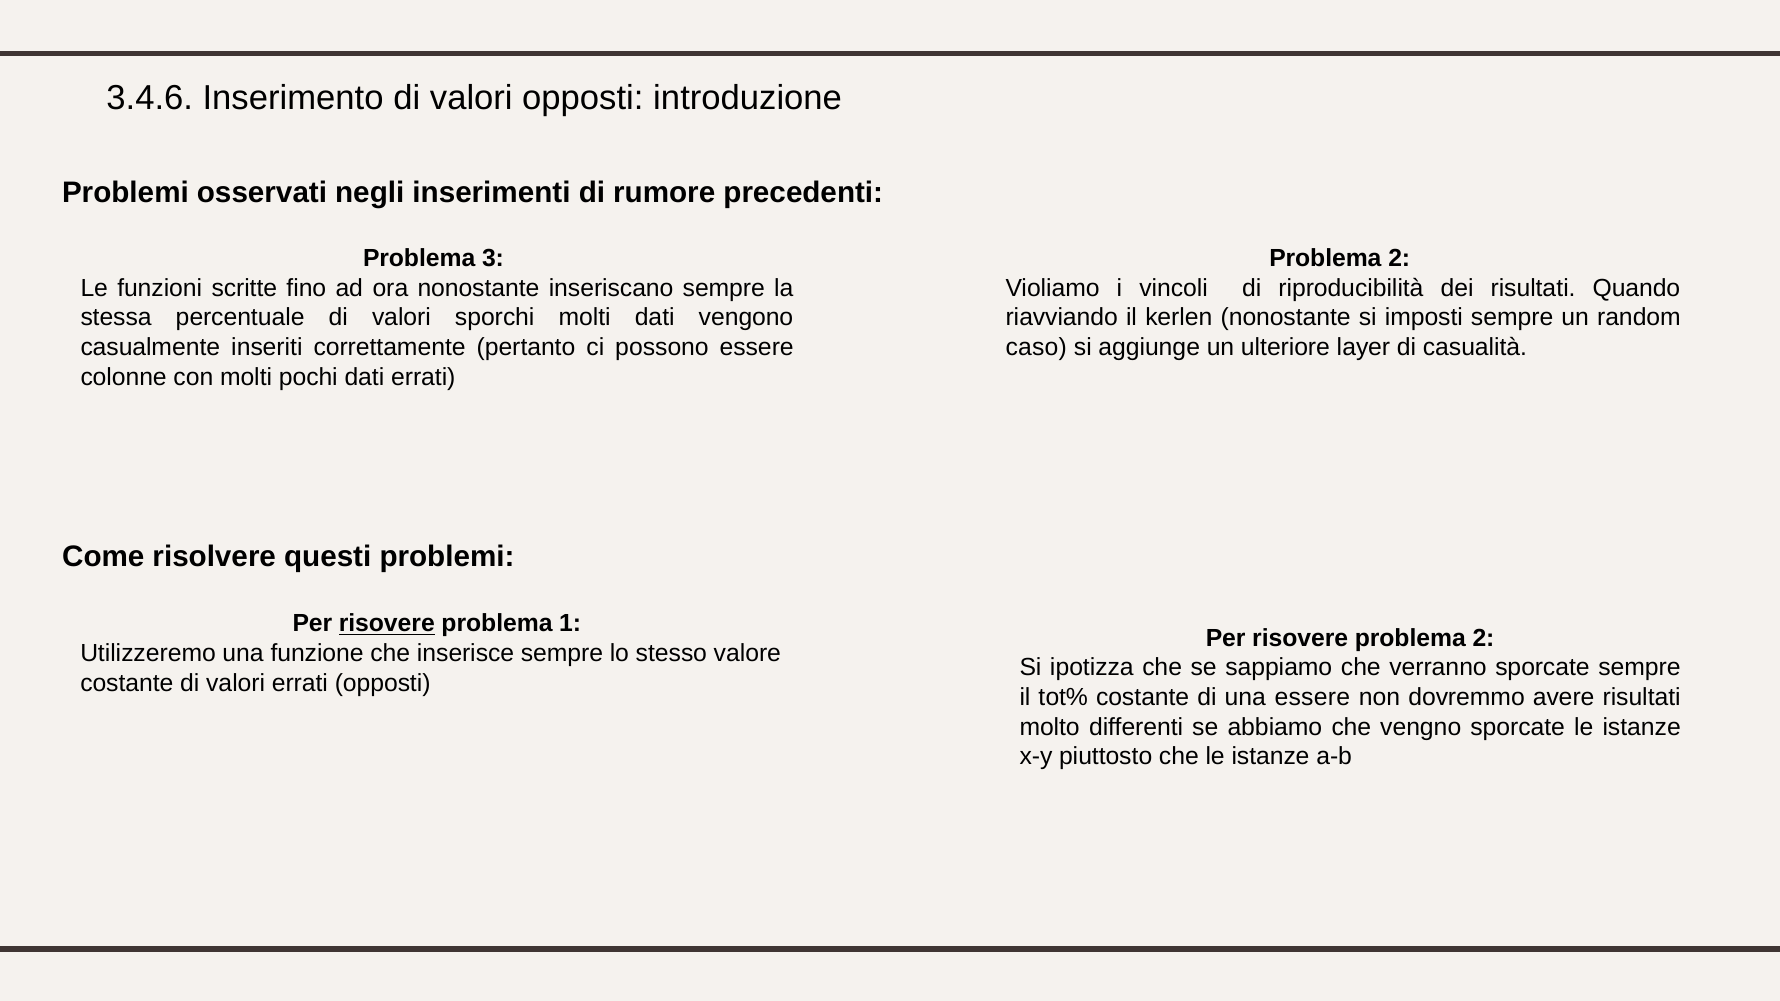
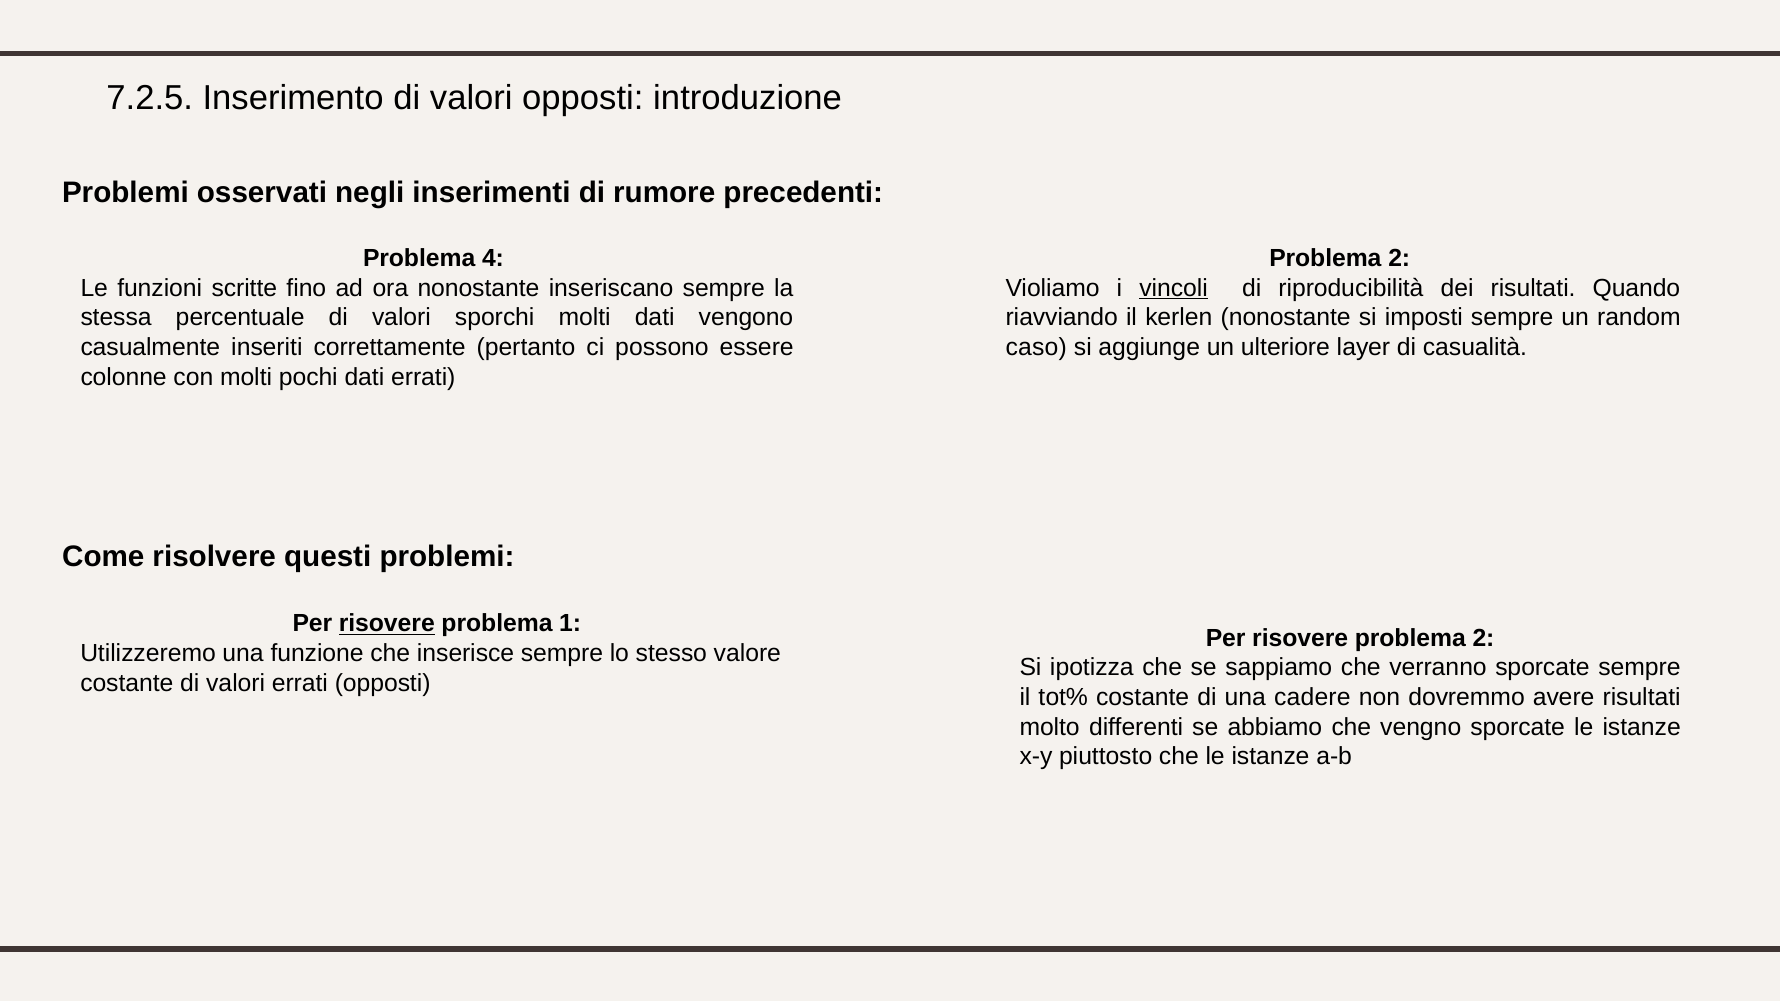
3.4.6: 3.4.6 -> 7.2.5
3: 3 -> 4
vincoli underline: none -> present
una essere: essere -> cadere
